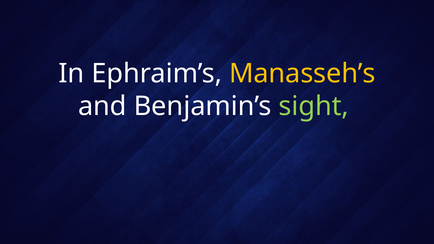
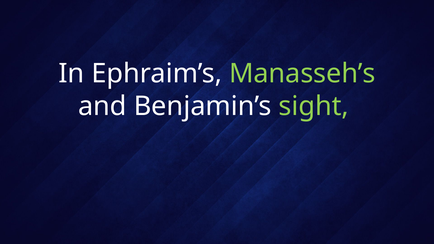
Manasseh’s colour: yellow -> light green
